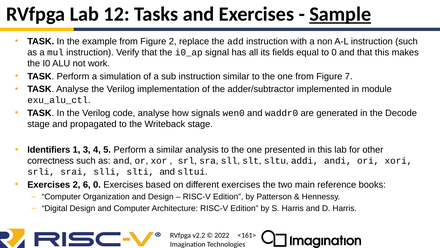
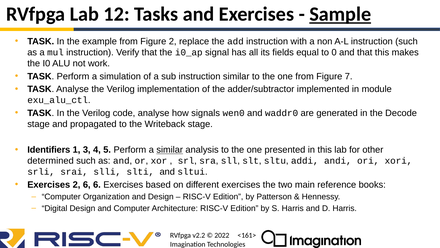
similar at (170, 150) underline: none -> present
correctness: correctness -> determined
6 0: 0 -> 6
